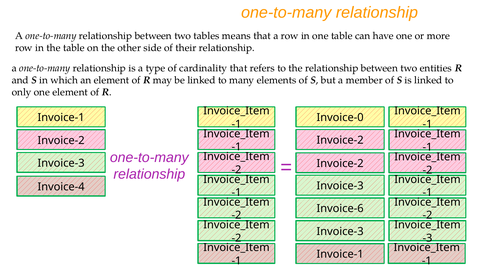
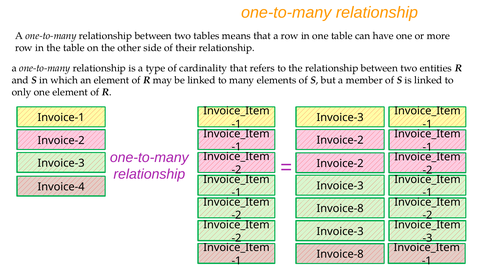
Invoice-0 at (340, 118): Invoice-0 -> Invoice-3
Invoice-6 at (340, 209): Invoice-6 -> Invoice-8
Invoice-1 at (340, 254): Invoice-1 -> Invoice-8
